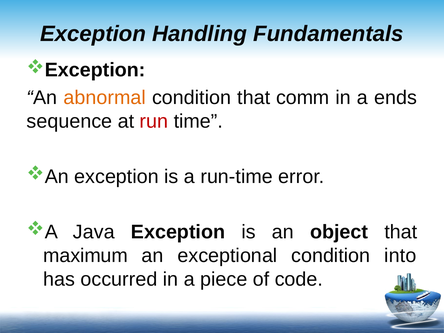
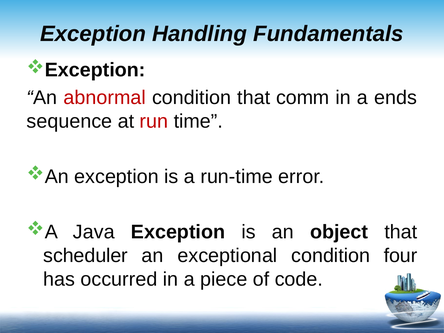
abnormal colour: orange -> red
maximum: maximum -> scheduler
into: into -> four
